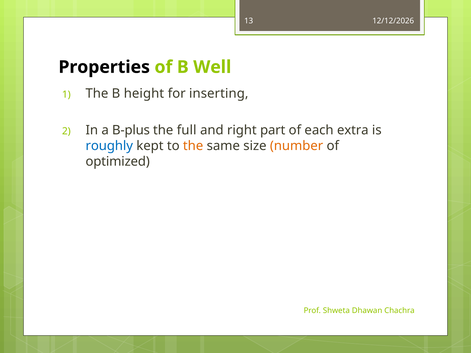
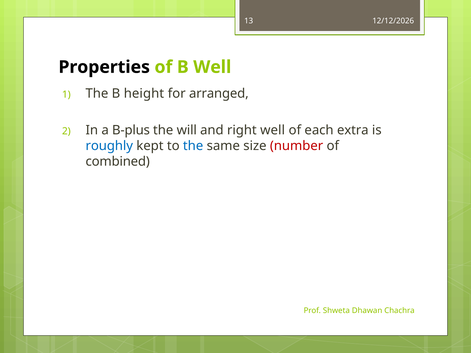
inserting: inserting -> arranged
full: full -> will
right part: part -> well
the at (193, 146) colour: orange -> blue
number colour: orange -> red
optimized: optimized -> combined
